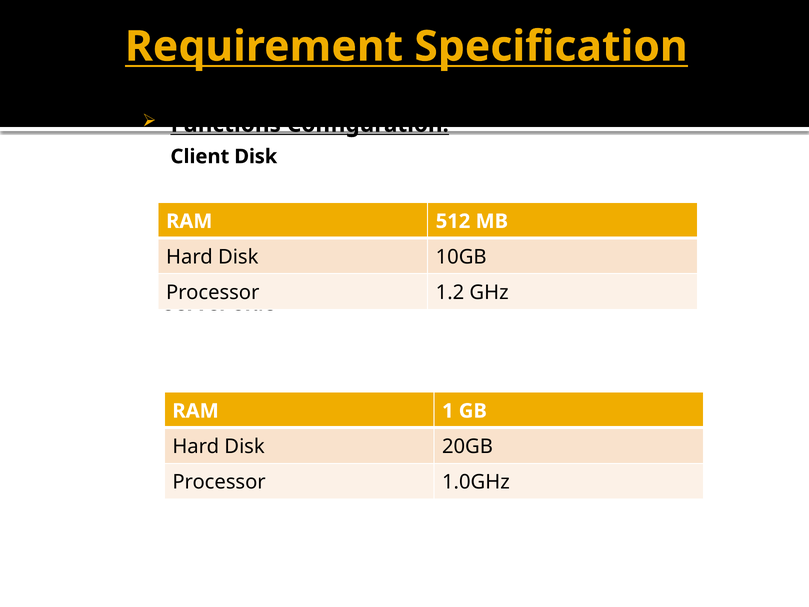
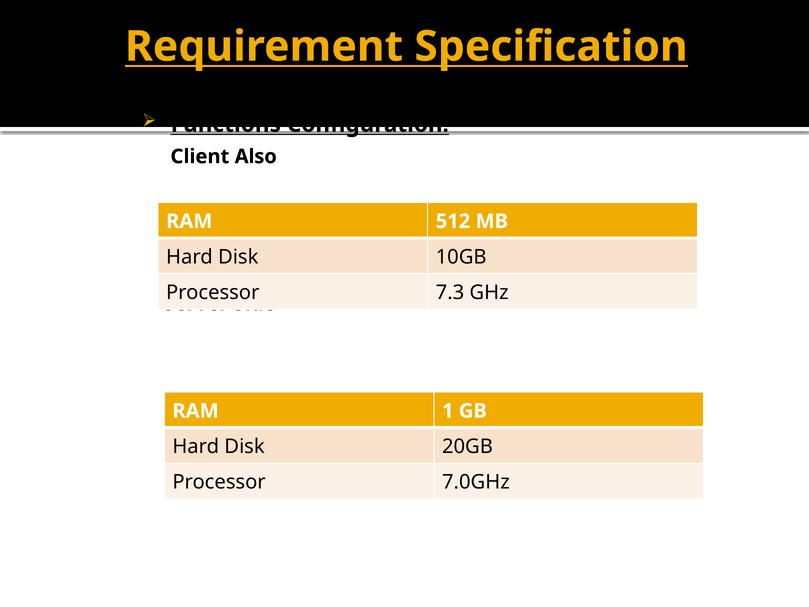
Client Disk: Disk -> Also
1.2: 1.2 -> 7.3
1.0GHz: 1.0GHz -> 7.0GHz
